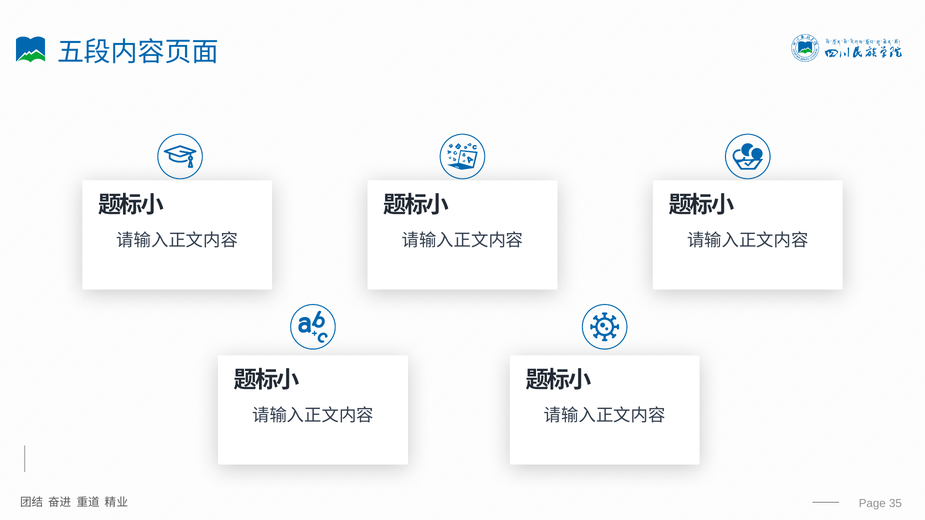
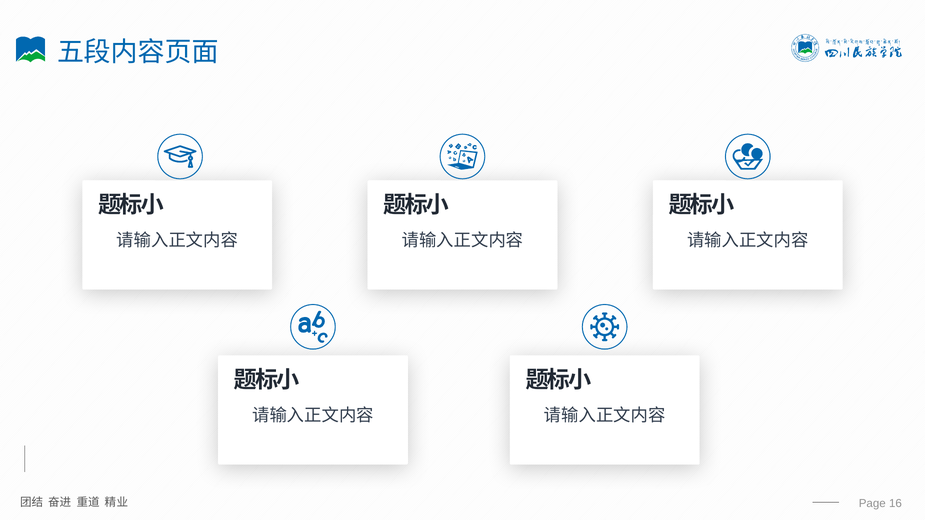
35: 35 -> 16
